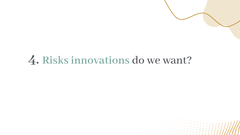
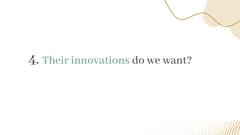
Risks: Risks -> Their
